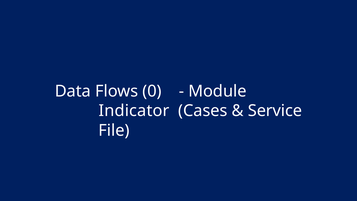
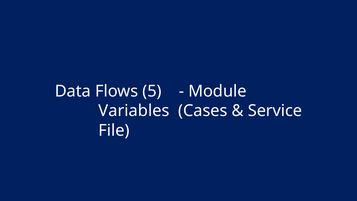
0: 0 -> 5
Indicator: Indicator -> Variables
